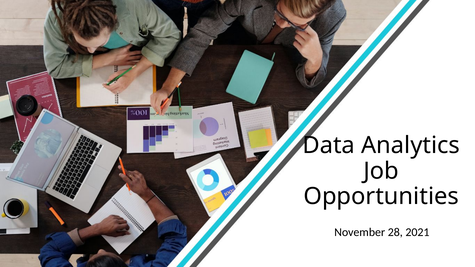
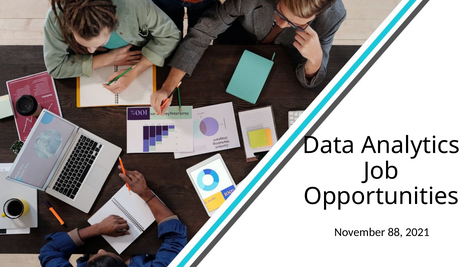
28: 28 -> 88
